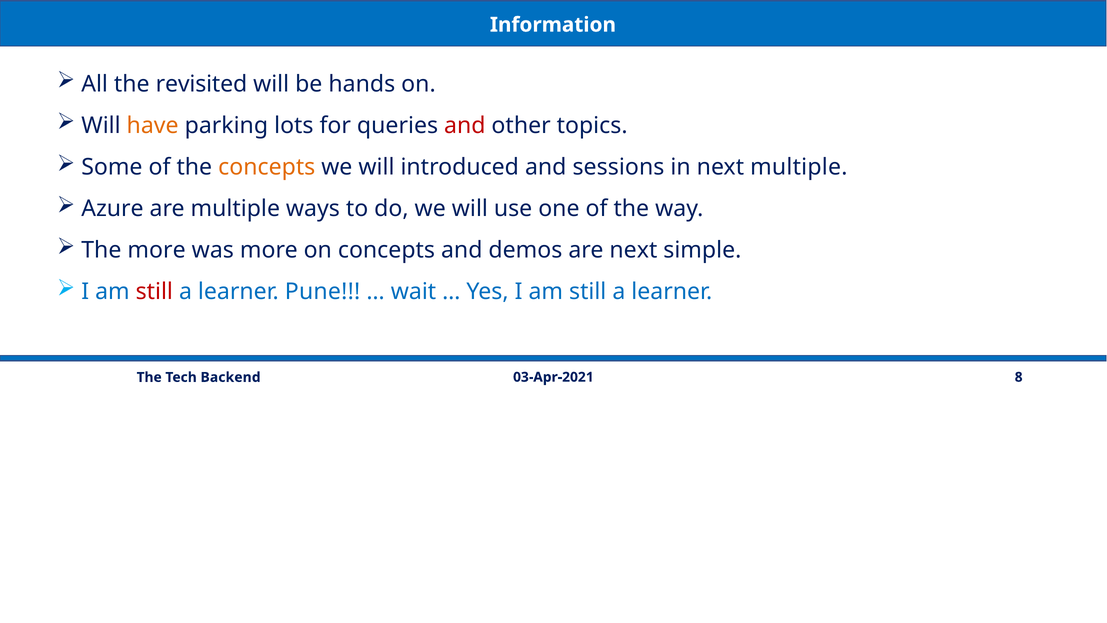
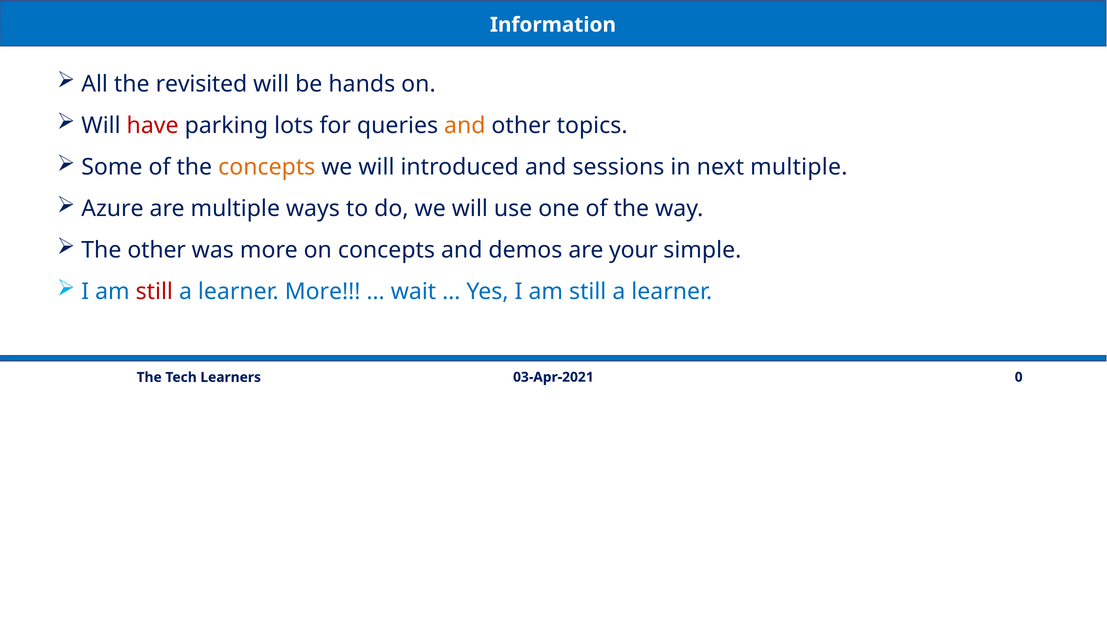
have colour: orange -> red
and at (465, 126) colour: red -> orange
The more: more -> other
are next: next -> your
learner Pune: Pune -> More
8: 8 -> 0
Backend: Backend -> Learners
